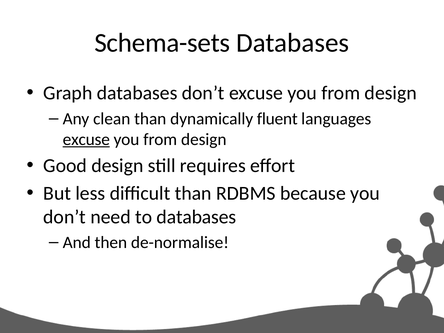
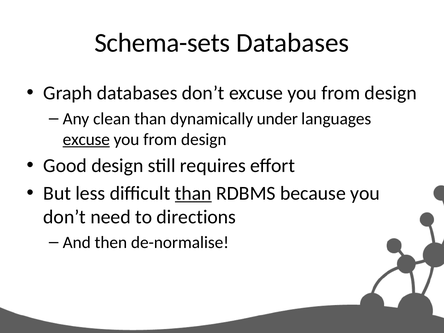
fluent: fluent -> under
than at (193, 193) underline: none -> present
to databases: databases -> directions
